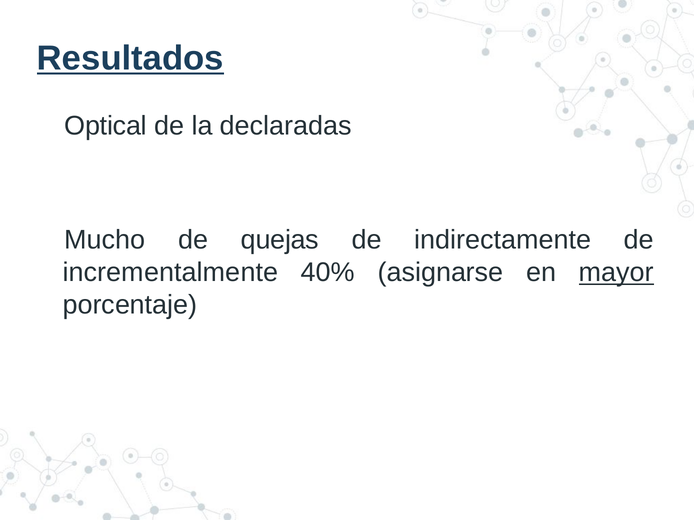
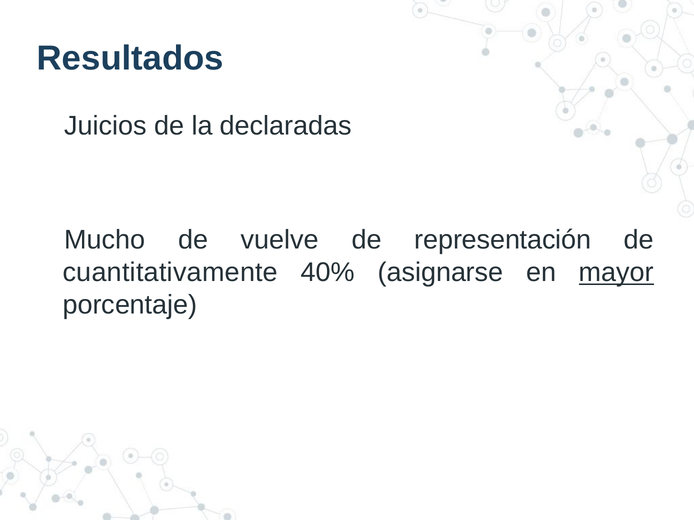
Resultados underline: present -> none
Optical: Optical -> Juicios
quejas: quejas -> vuelve
indirectamente: indirectamente -> representación
incrementalmente: incrementalmente -> cuantitativamente
